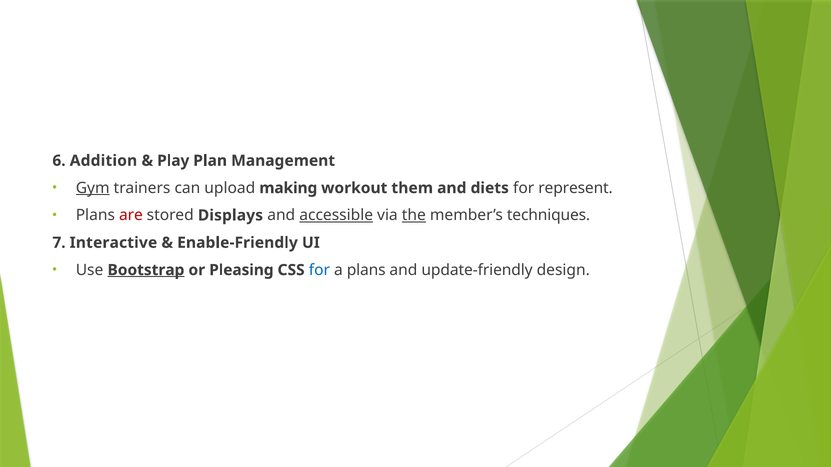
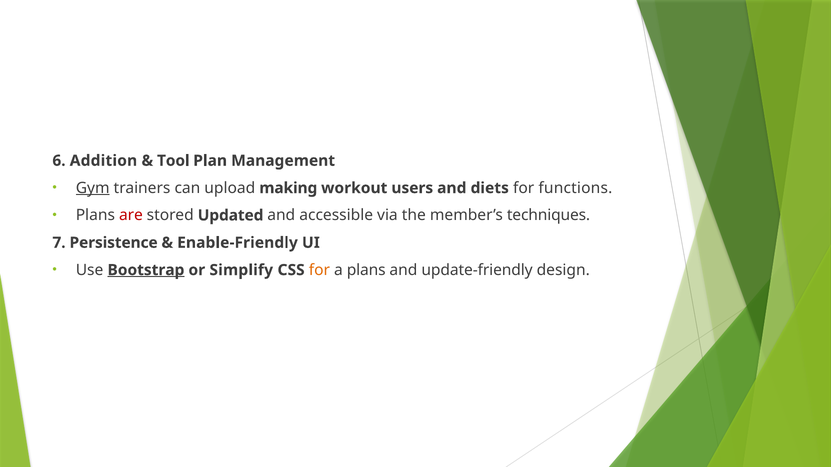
Play: Play -> Tool
them: them -> users
represent: represent -> functions
Displays: Displays -> Updated
accessible underline: present -> none
the underline: present -> none
Interactive: Interactive -> Persistence
Pleasing: Pleasing -> Simplify
for at (319, 270) colour: blue -> orange
